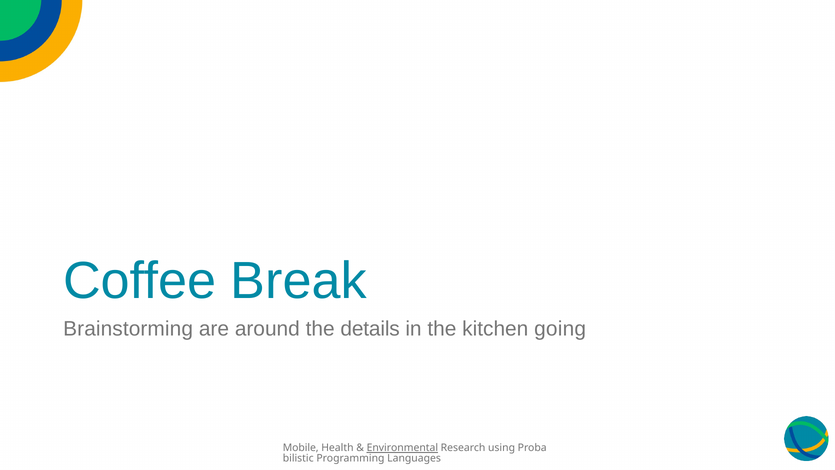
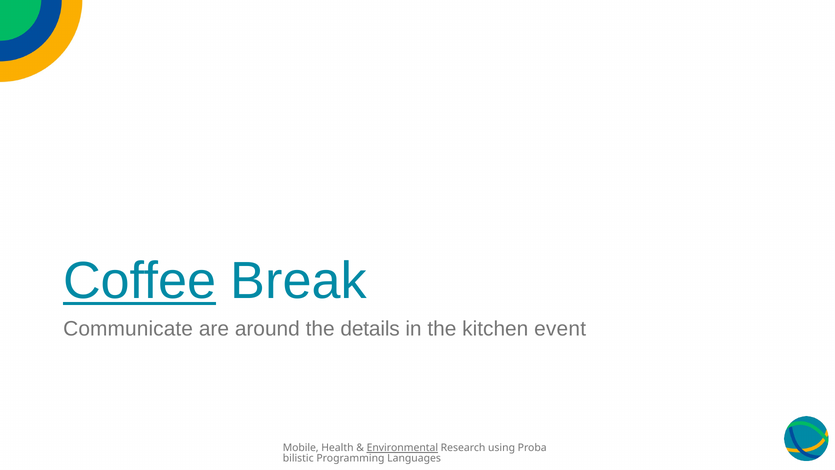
Coffee underline: none -> present
Brainstorming: Brainstorming -> Communicate
going: going -> event
